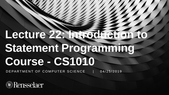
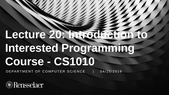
22: 22 -> 20
Statement: Statement -> Interested
